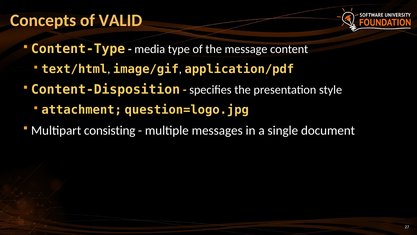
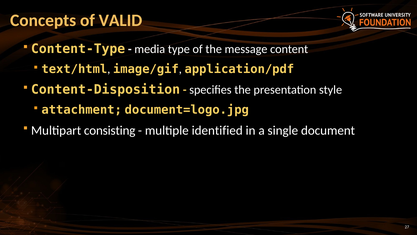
question=logo.jpg: question=logo.jpg -> document=logo.jpg
messages: messages -> identified
